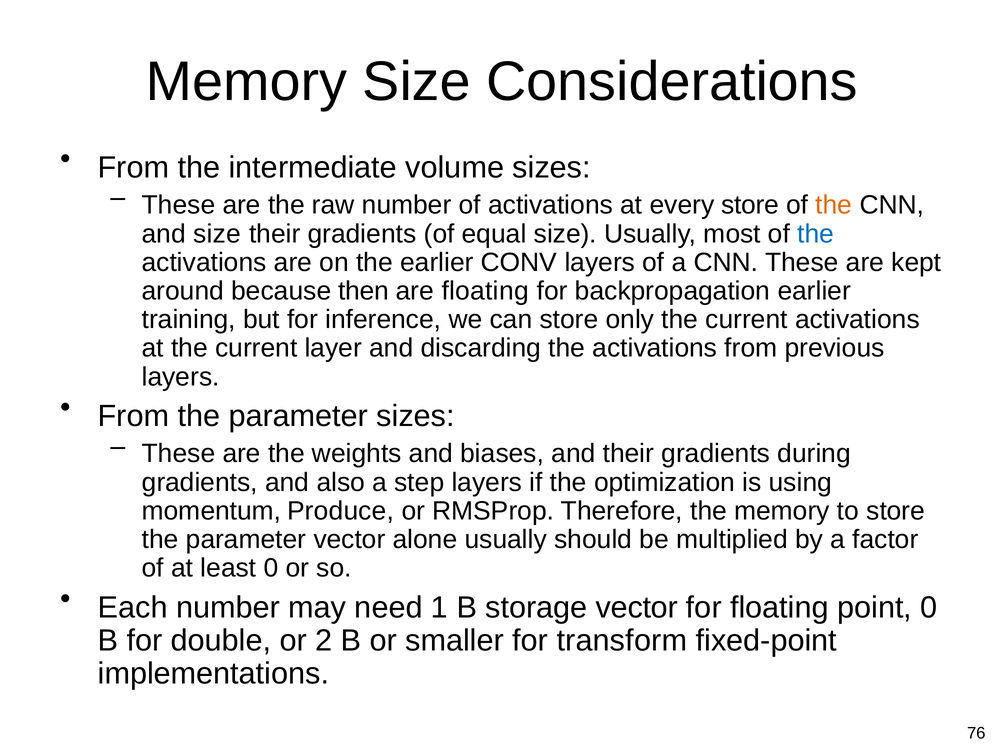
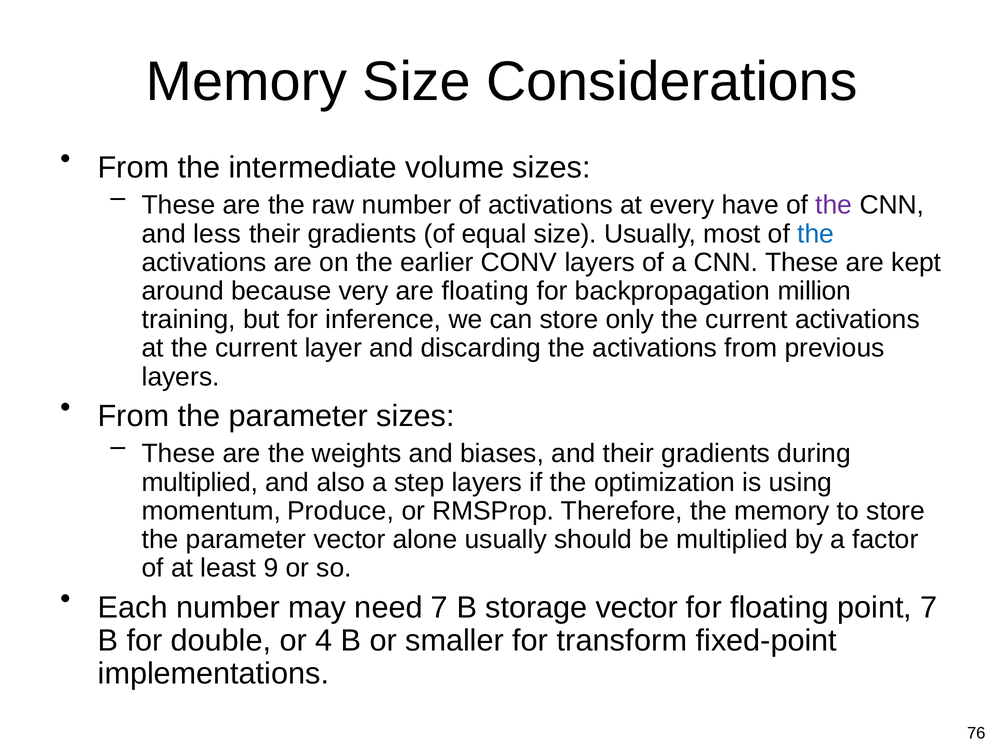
every store: store -> have
the at (834, 205) colour: orange -> purple
and size: size -> less
then: then -> very
backpropagation earlier: earlier -> million
gradients at (200, 482): gradients -> multiplied
least 0: 0 -> 9
need 1: 1 -> 7
point 0: 0 -> 7
2: 2 -> 4
